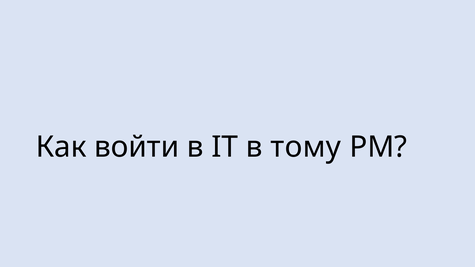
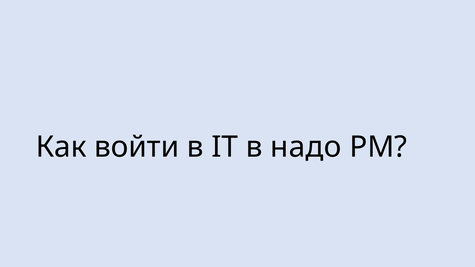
тому: тому -> надо
